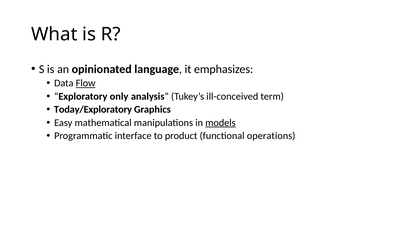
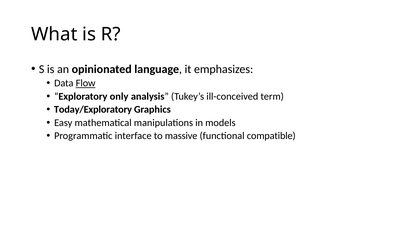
models underline: present -> none
product: product -> massive
operations: operations -> compatible
